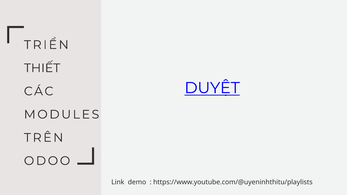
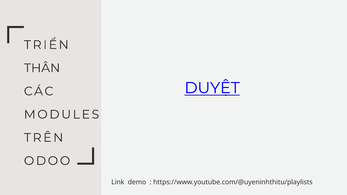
THIẾT: THIẾT -> THÂN
